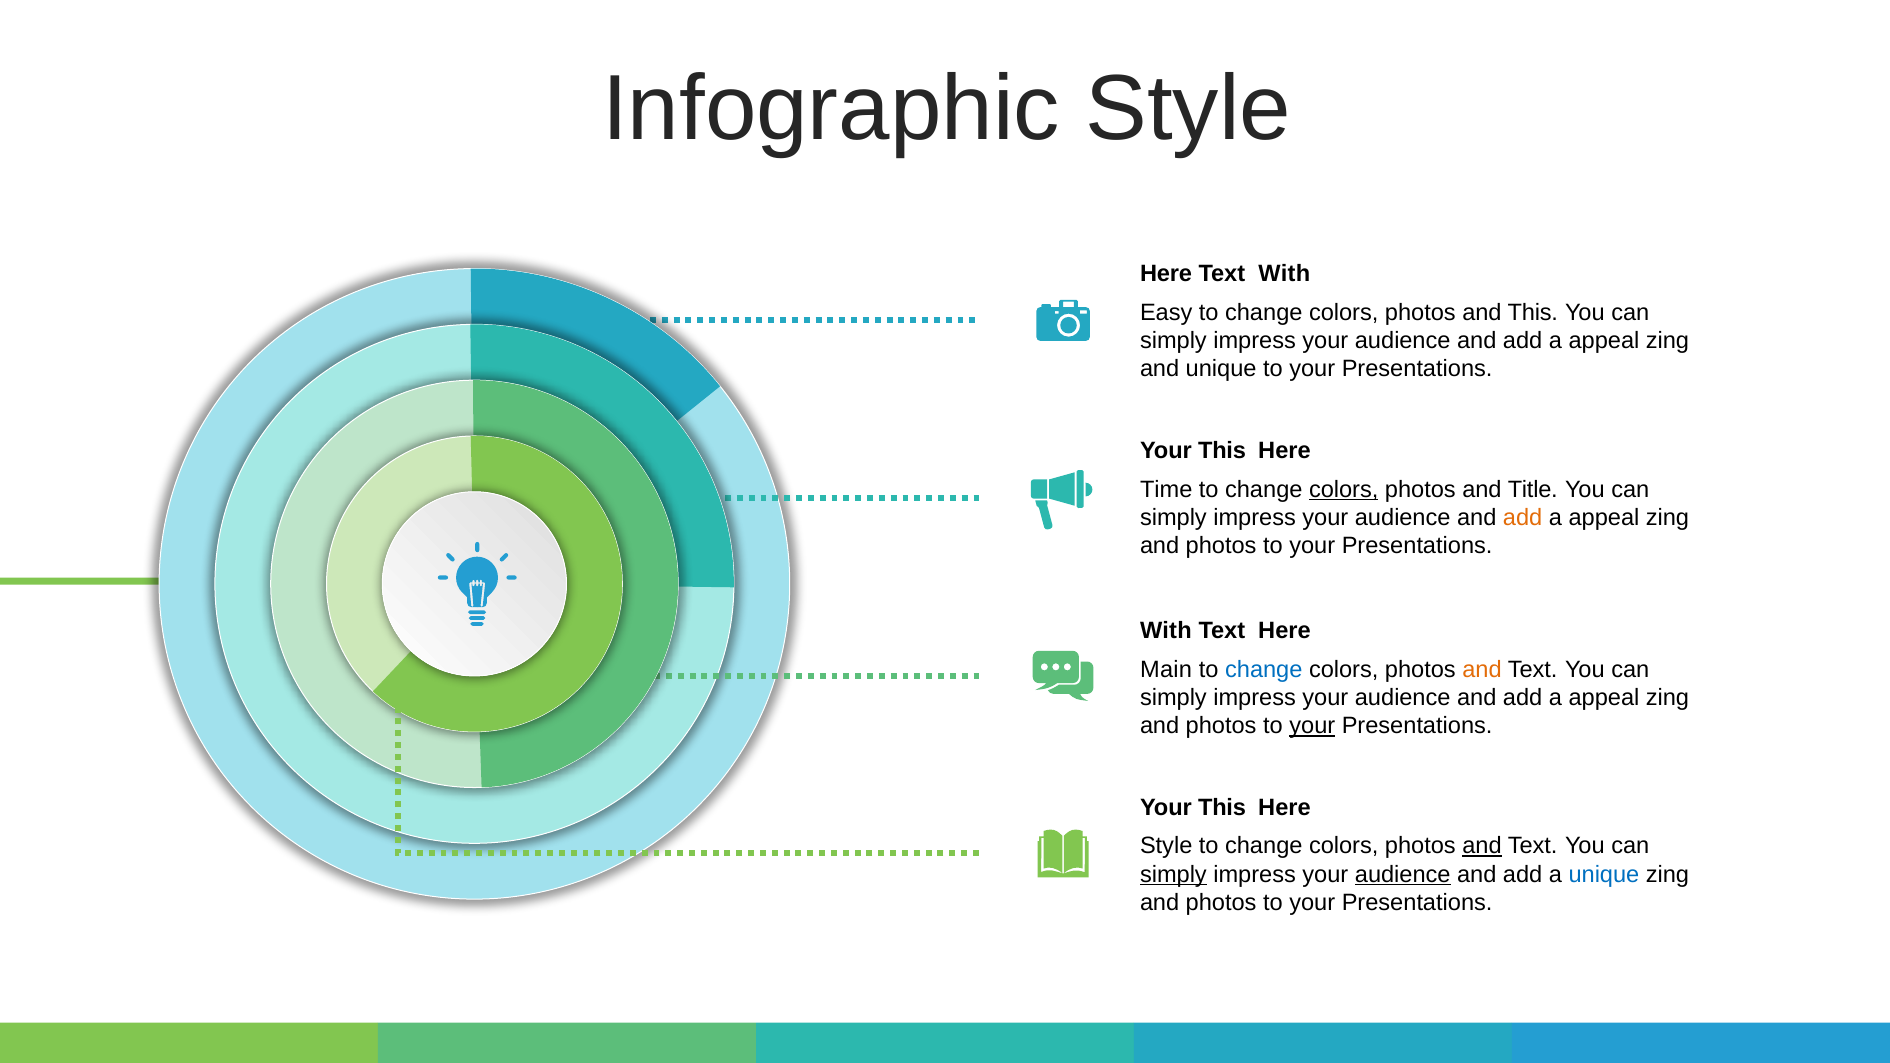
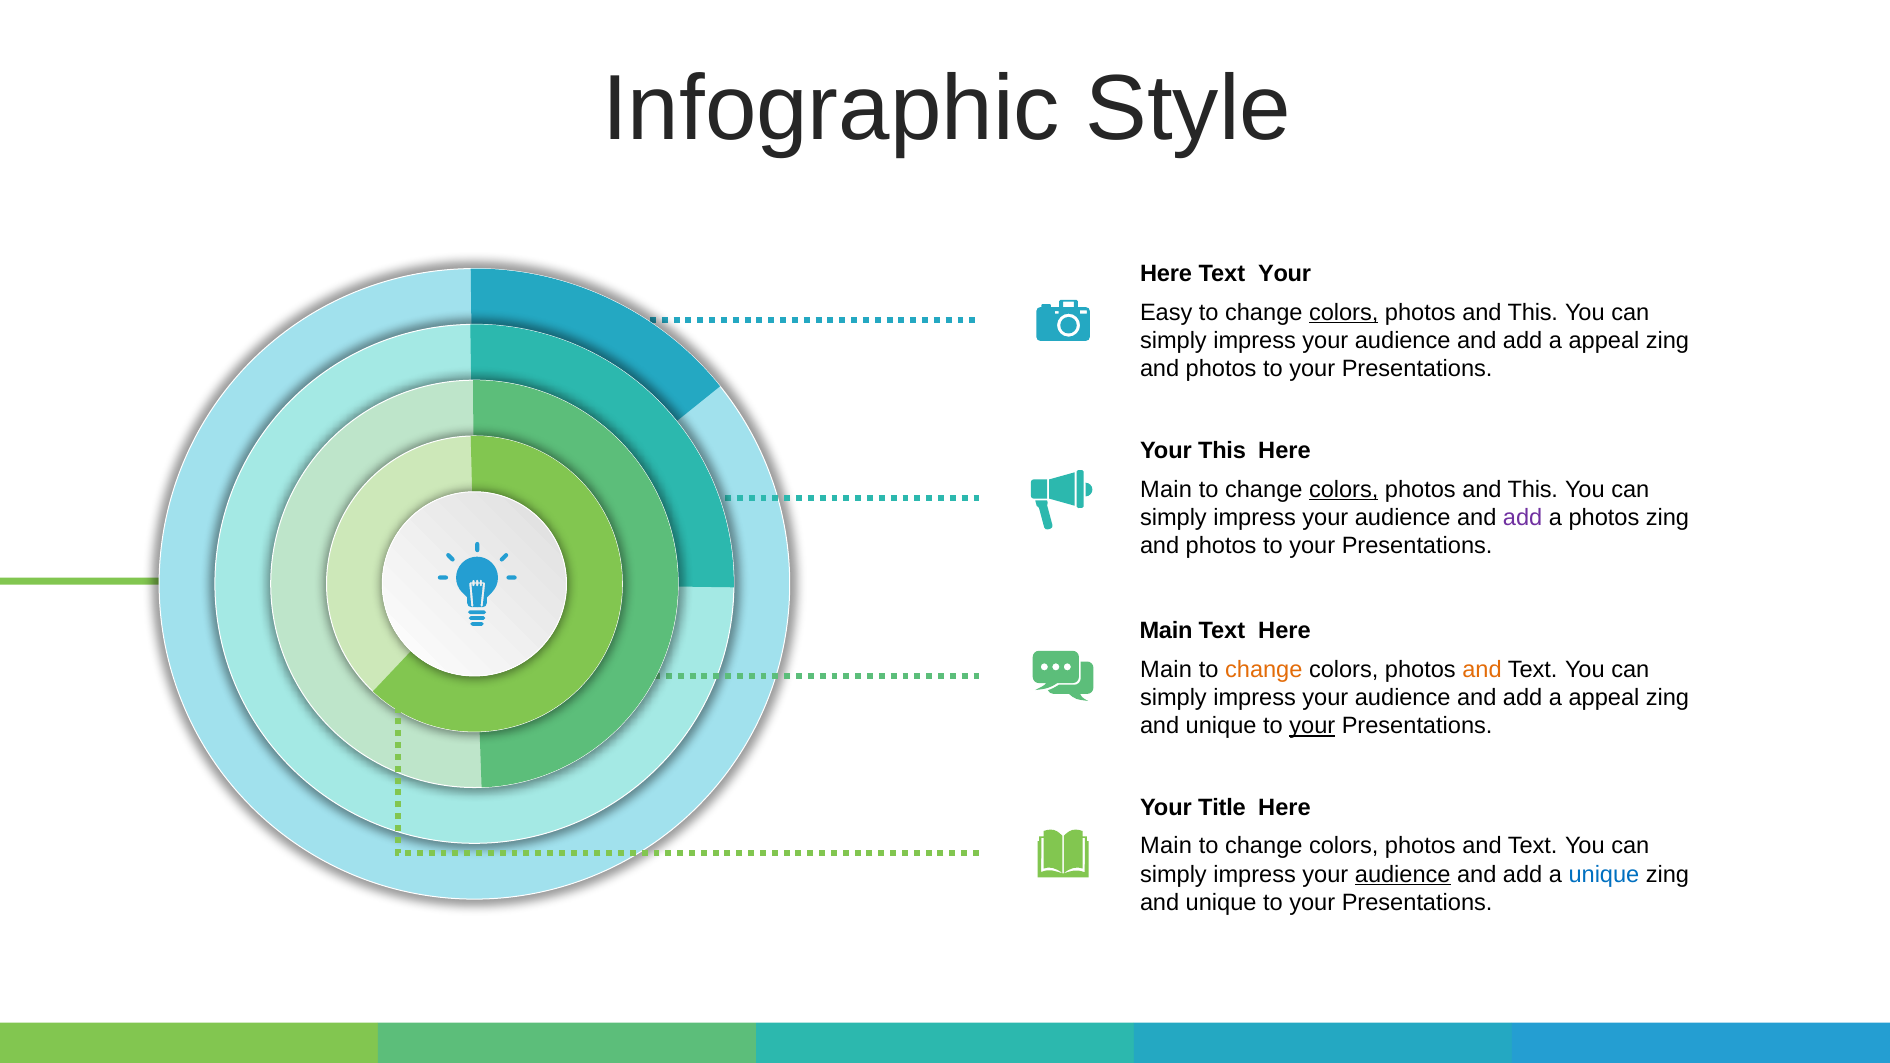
Text With: With -> Your
colors at (1344, 312) underline: none -> present
unique at (1221, 369): unique -> photos
Time at (1166, 489): Time -> Main
Title at (1533, 489): Title -> This
add at (1523, 518) colour: orange -> purple
appeal at (1604, 518): appeal -> photos
With at (1166, 631): With -> Main
change at (1264, 669) colour: blue -> orange
photos at (1221, 726): photos -> unique
This at (1222, 807): This -> Title
Style at (1166, 846): Style -> Main
and at (1482, 846) underline: present -> none
simply at (1173, 874) underline: present -> none
photos at (1221, 903): photos -> unique
